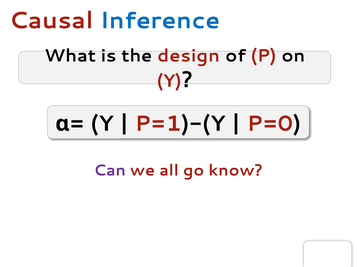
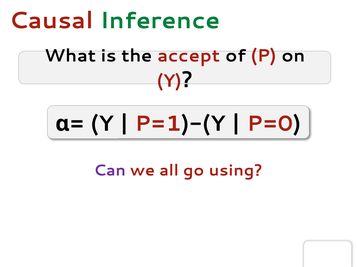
Inference colour: blue -> green
design: design -> accept
know: know -> using
